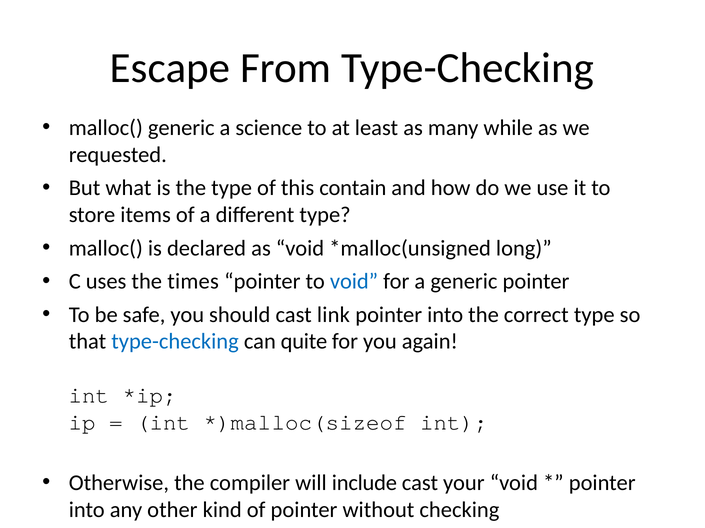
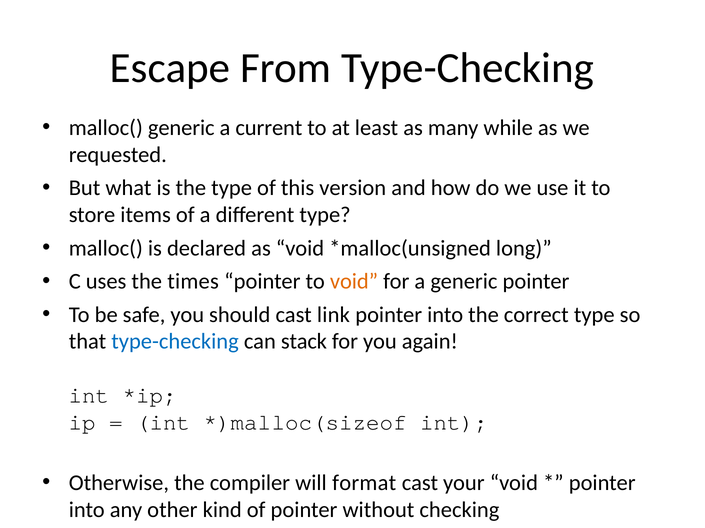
science: science -> current
contain: contain -> version
void at (354, 282) colour: blue -> orange
quite: quite -> stack
include: include -> format
